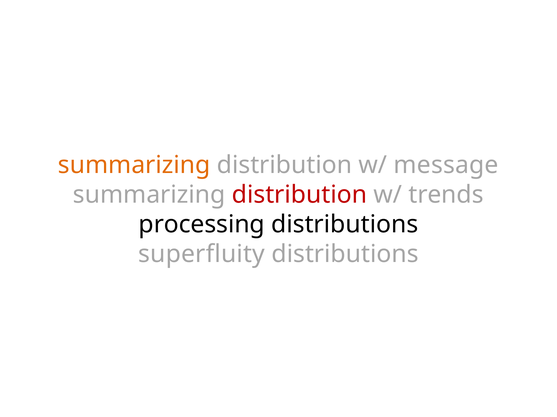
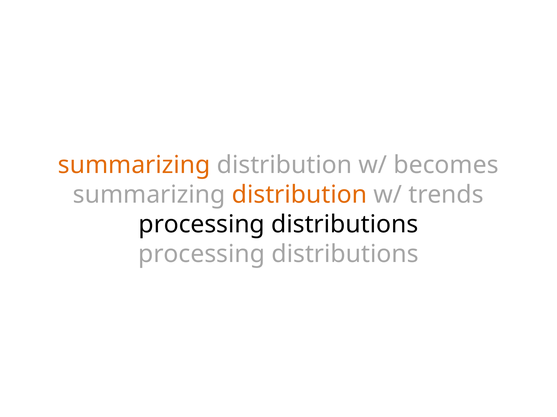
message: message -> becomes
distribution at (299, 195) colour: red -> orange
superfluity at (202, 254): superfluity -> processing
